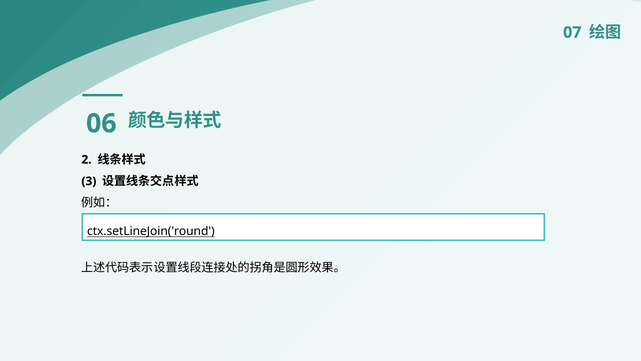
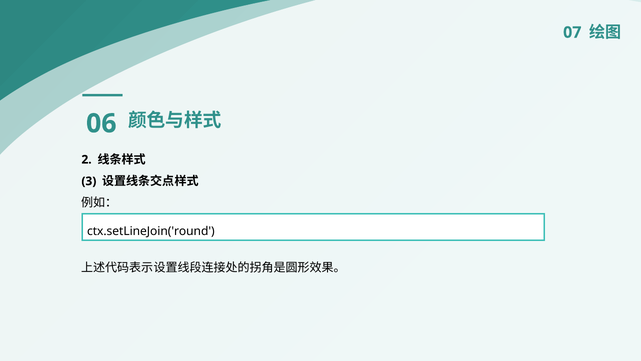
ctx.setLineJoin('round underline: present -> none
